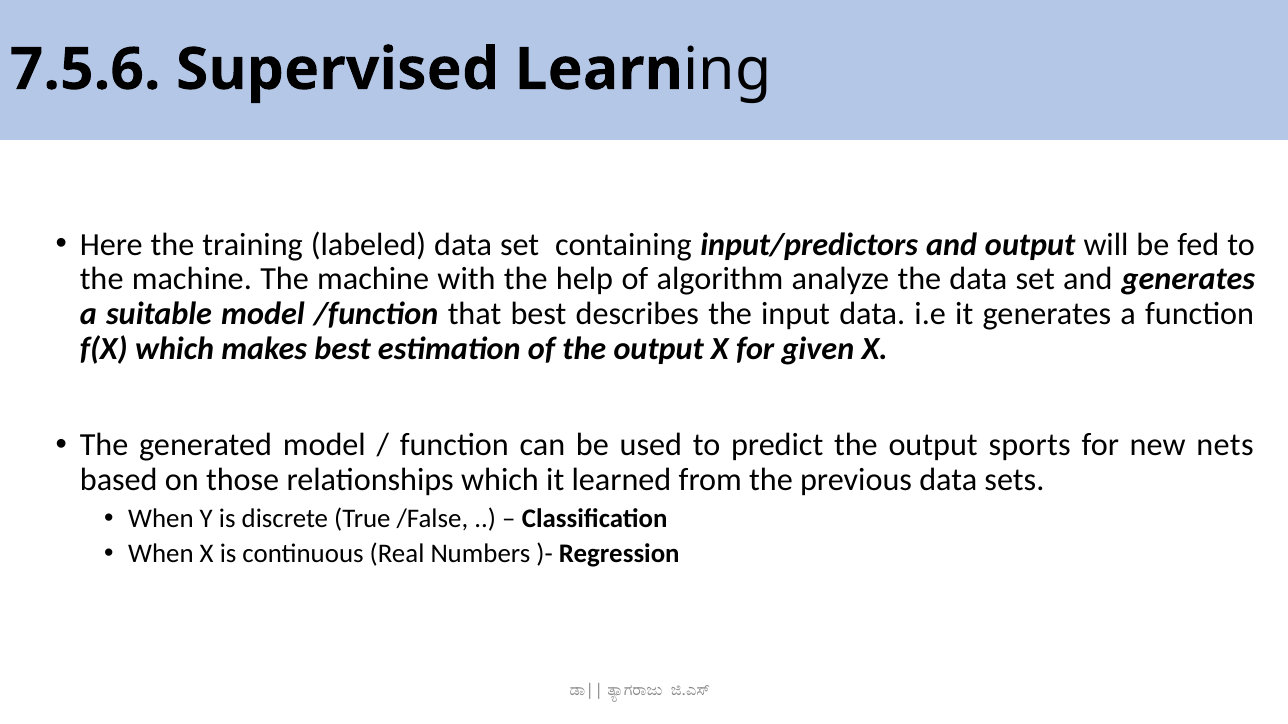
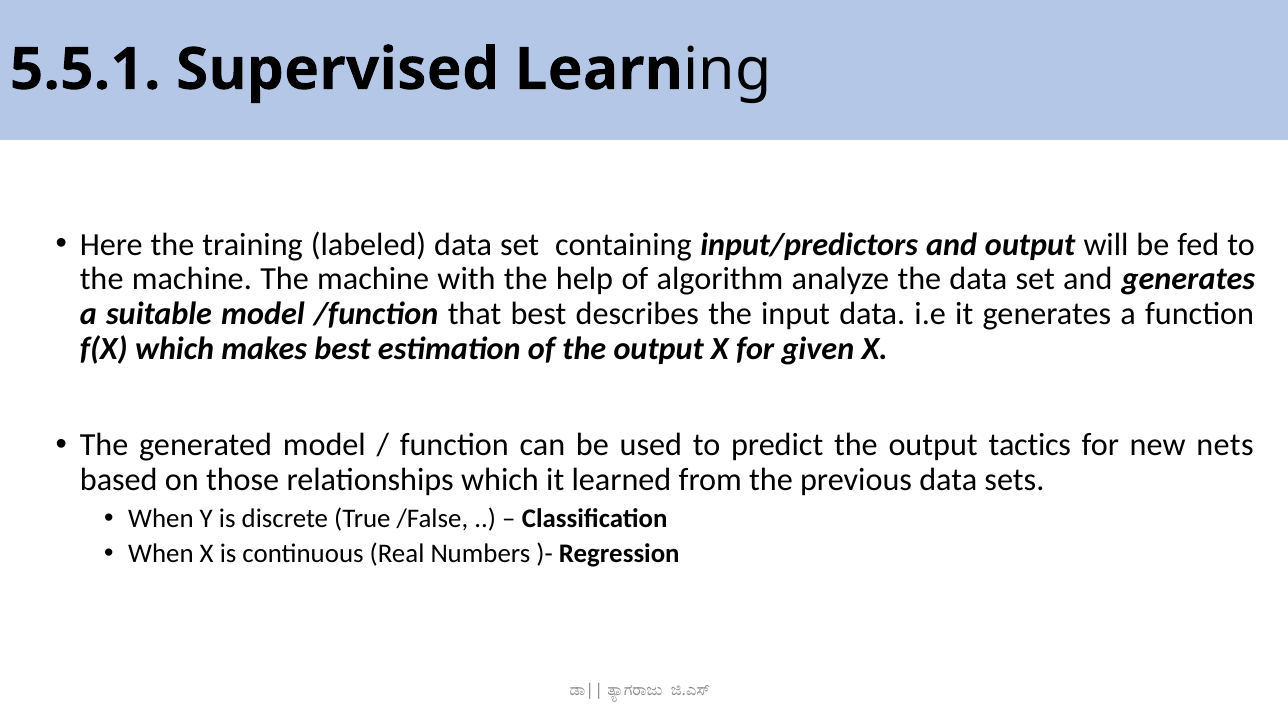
7.5.6: 7.5.6 -> 5.5.1
sports: sports -> tactics
